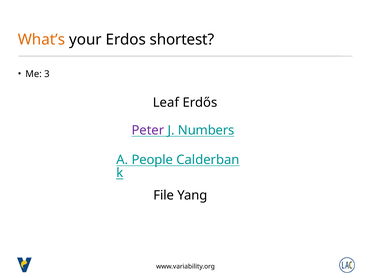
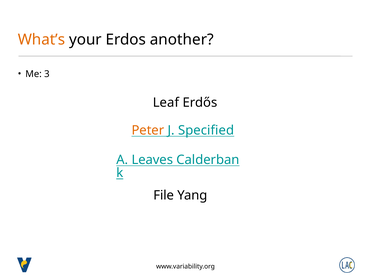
shortest: shortest -> another
Peter colour: purple -> orange
Numbers: Numbers -> Specified
People: People -> Leaves
